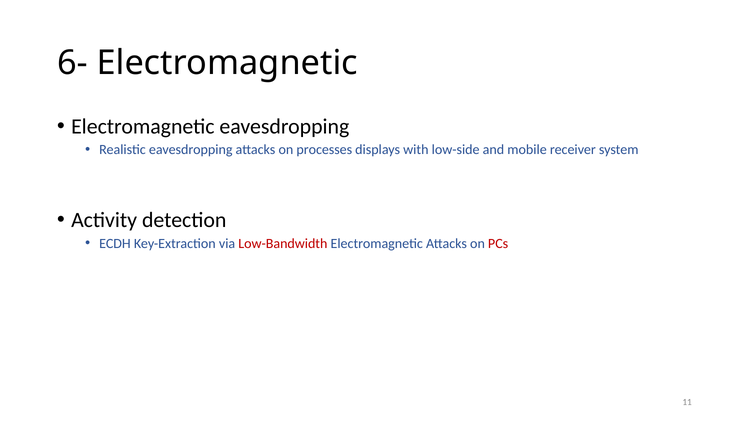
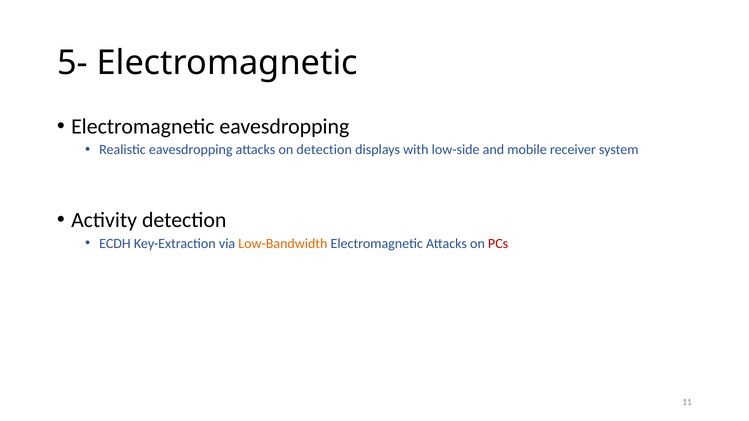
6-: 6- -> 5-
on processes: processes -> detection
Low-Bandwidth colour: red -> orange
